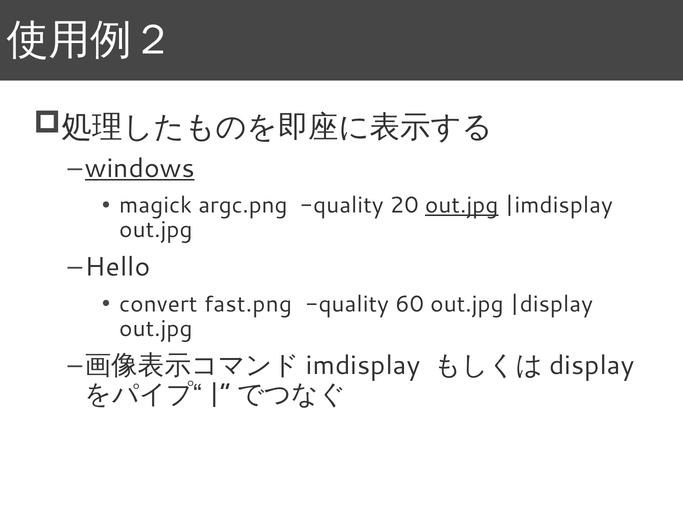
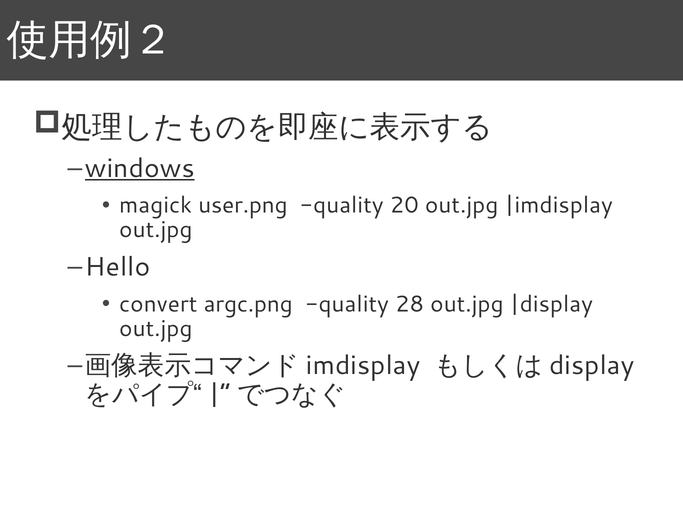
argc.png: argc.png -> user.png
out.jpg at (462, 206) underline: present -> none
fast.png: fast.png -> argc.png
60: 60 -> 28
